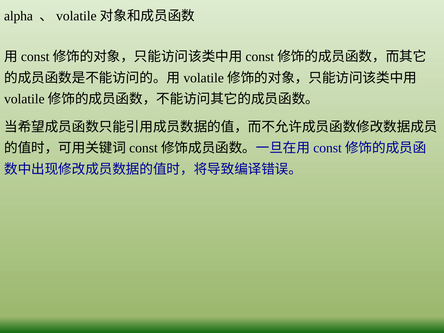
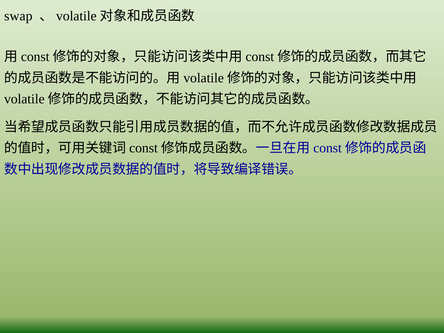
alpha: alpha -> swap
